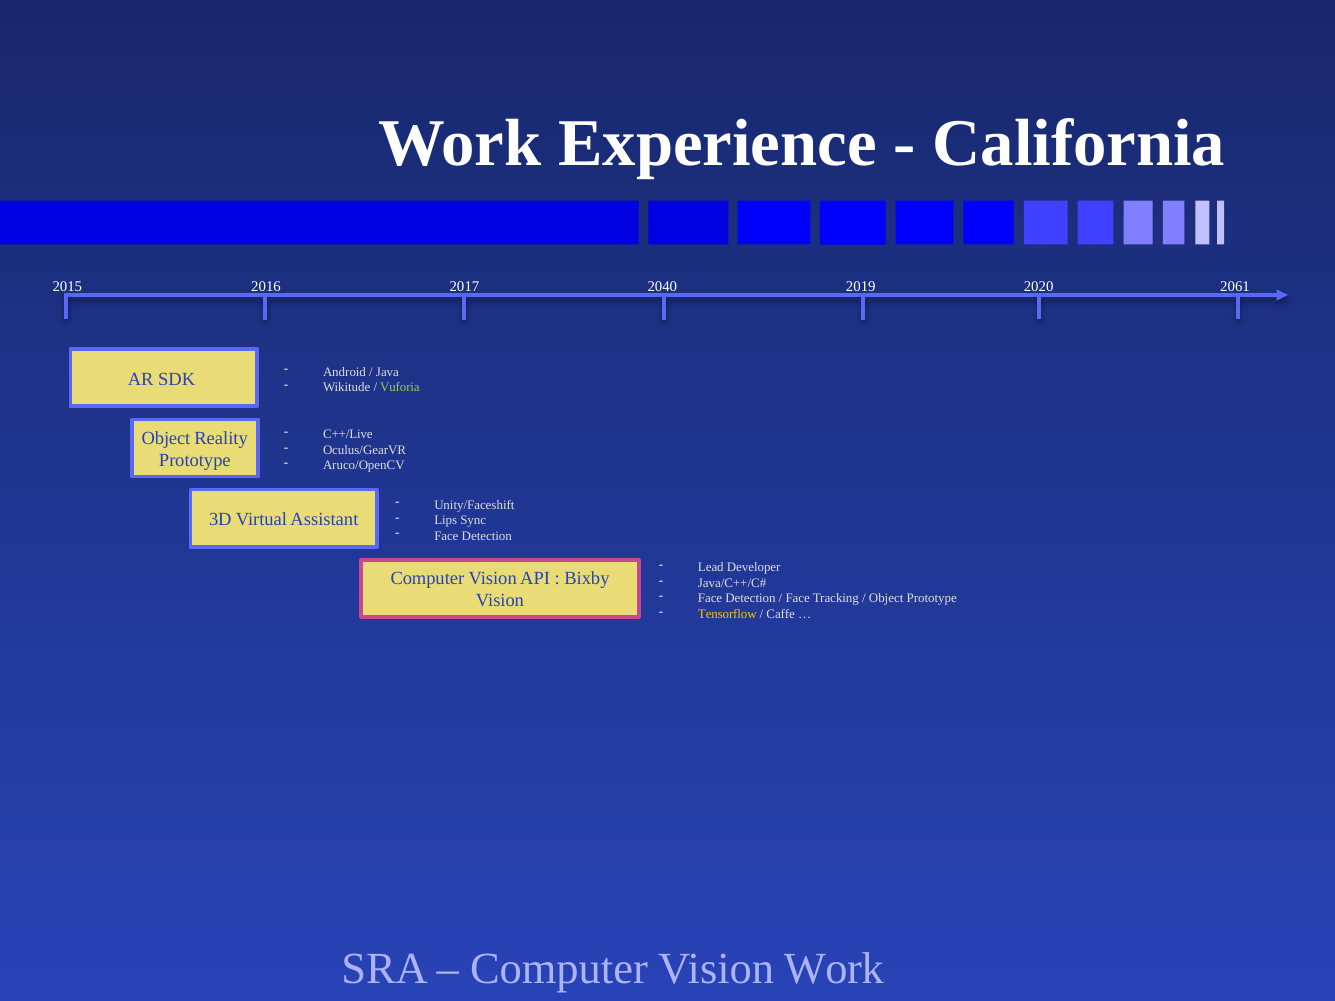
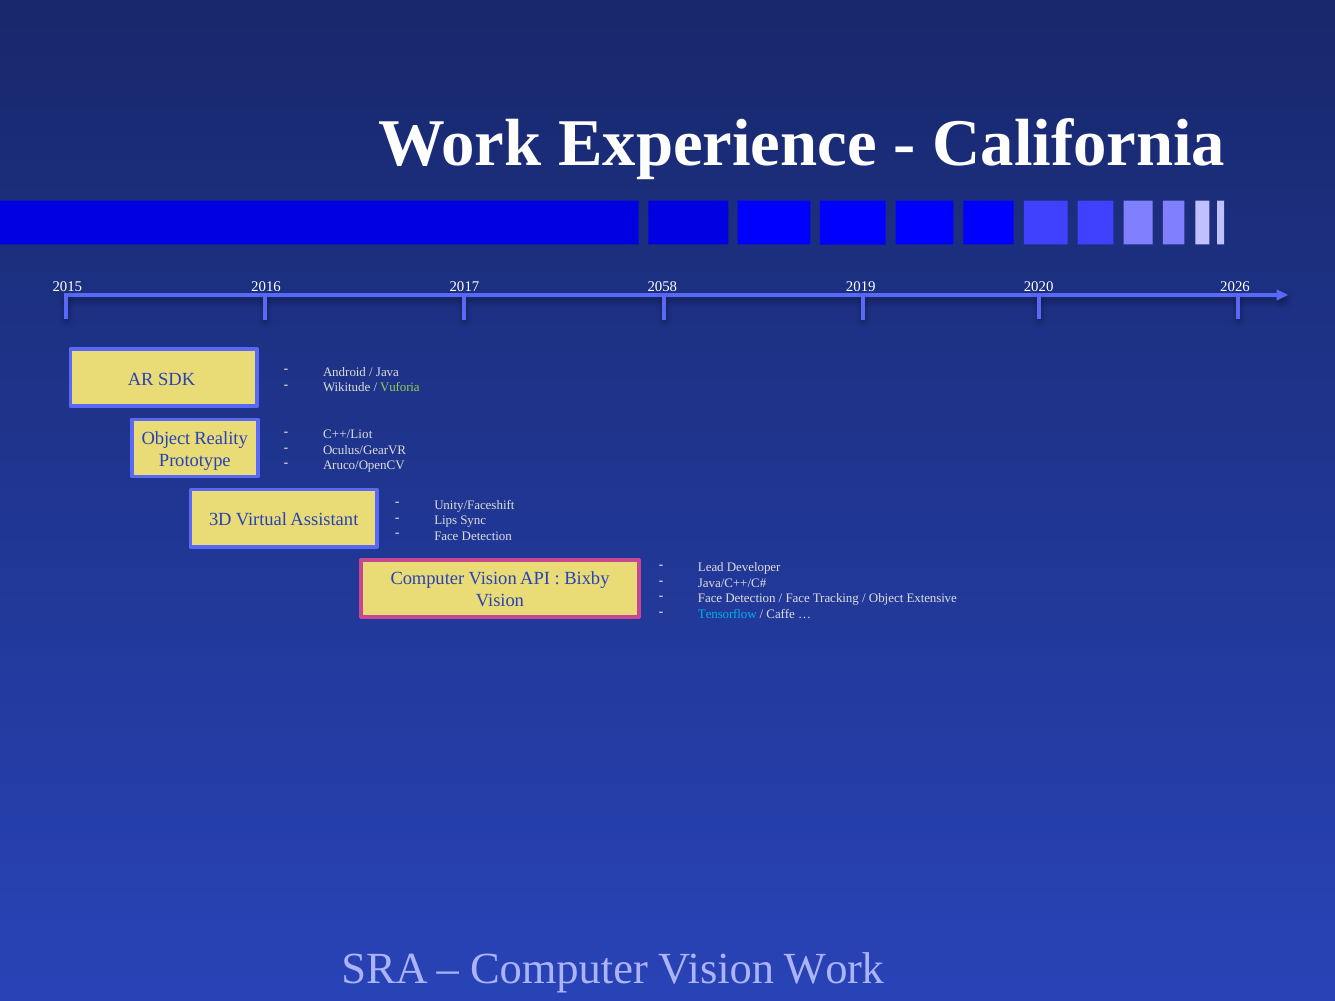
2040: 2040 -> 2058
2061: 2061 -> 2026
C++/Live: C++/Live -> C++/Liot
Object Prototype: Prototype -> Extensive
Tensorflow colour: yellow -> light blue
